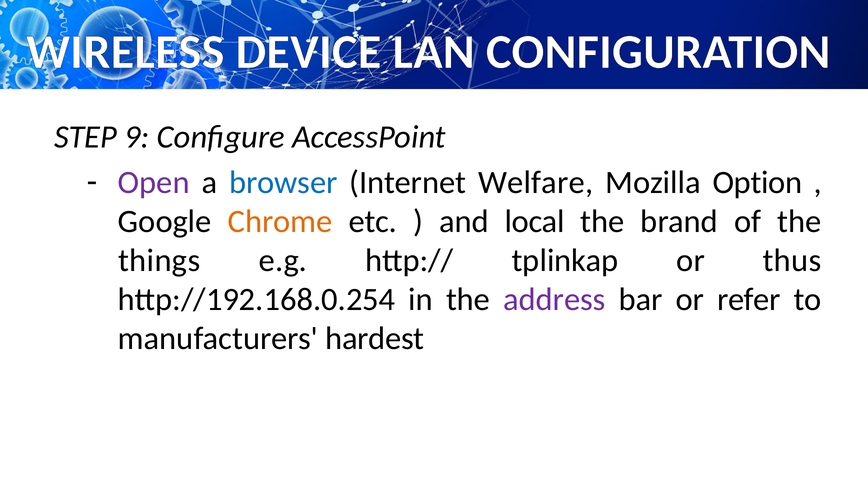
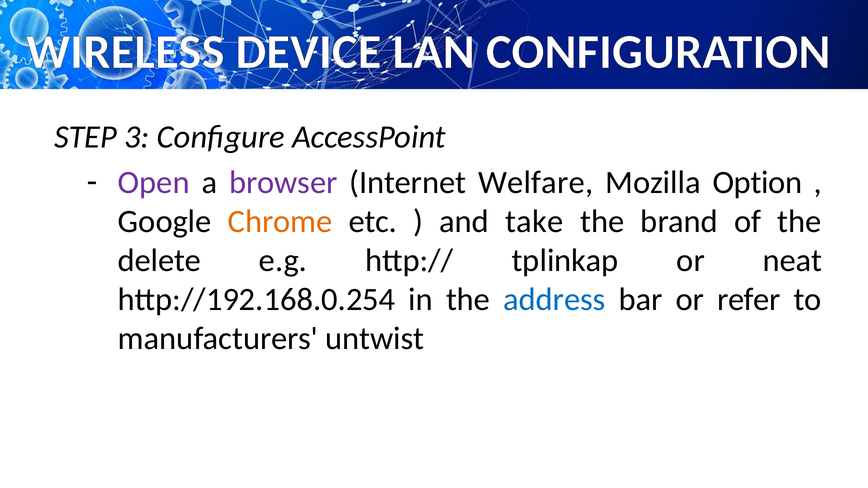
9: 9 -> 3
browser colour: blue -> purple
local: local -> take
things: things -> delete
thus: thus -> neat
address colour: purple -> blue
hardest: hardest -> untwist
